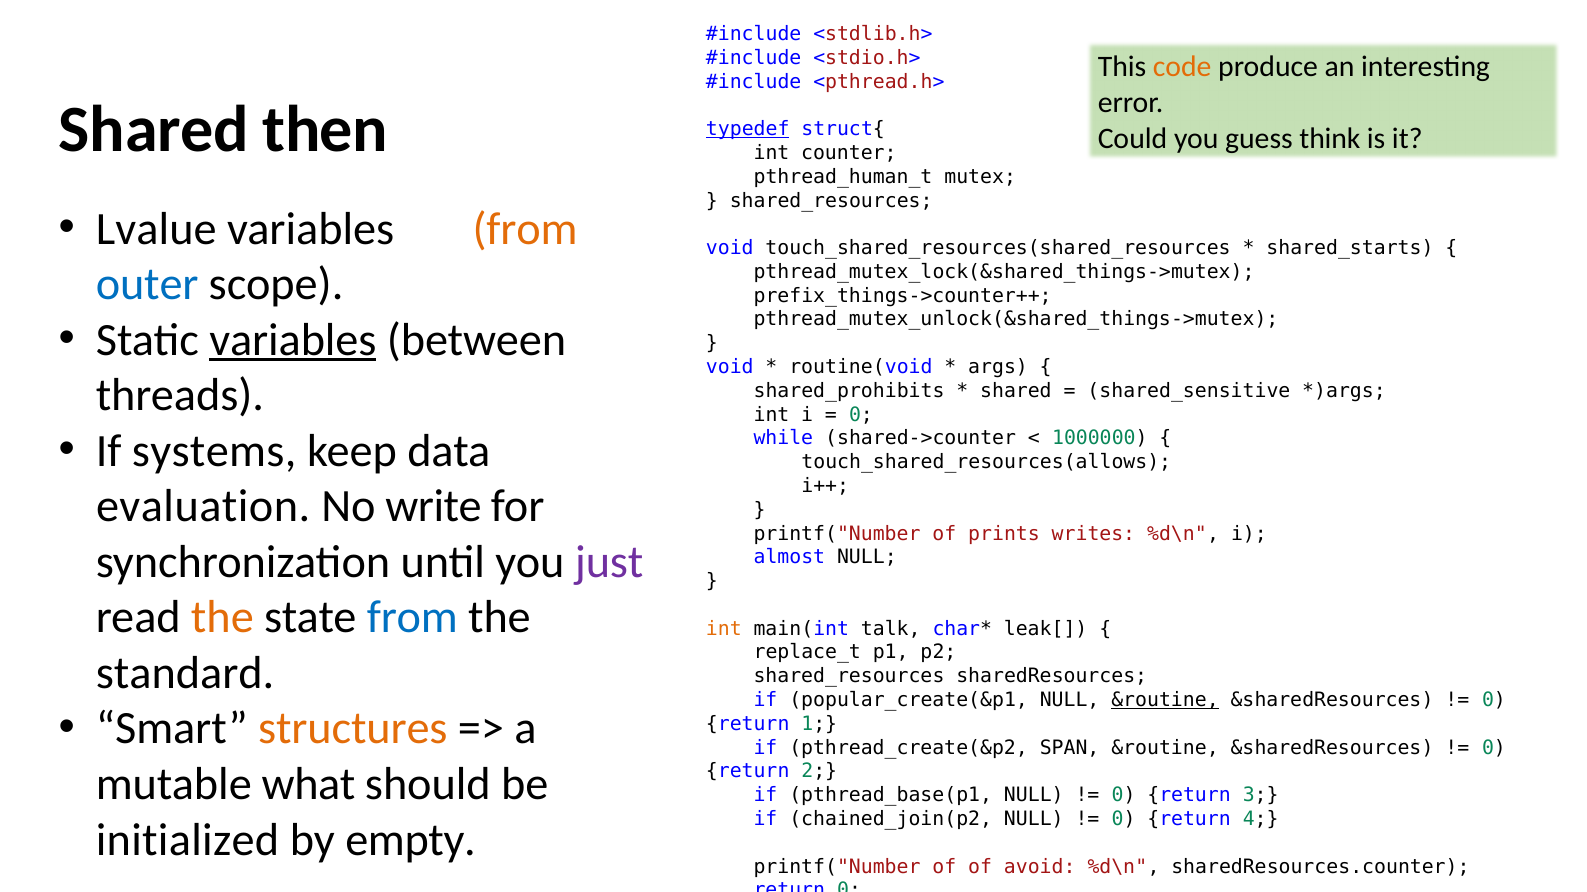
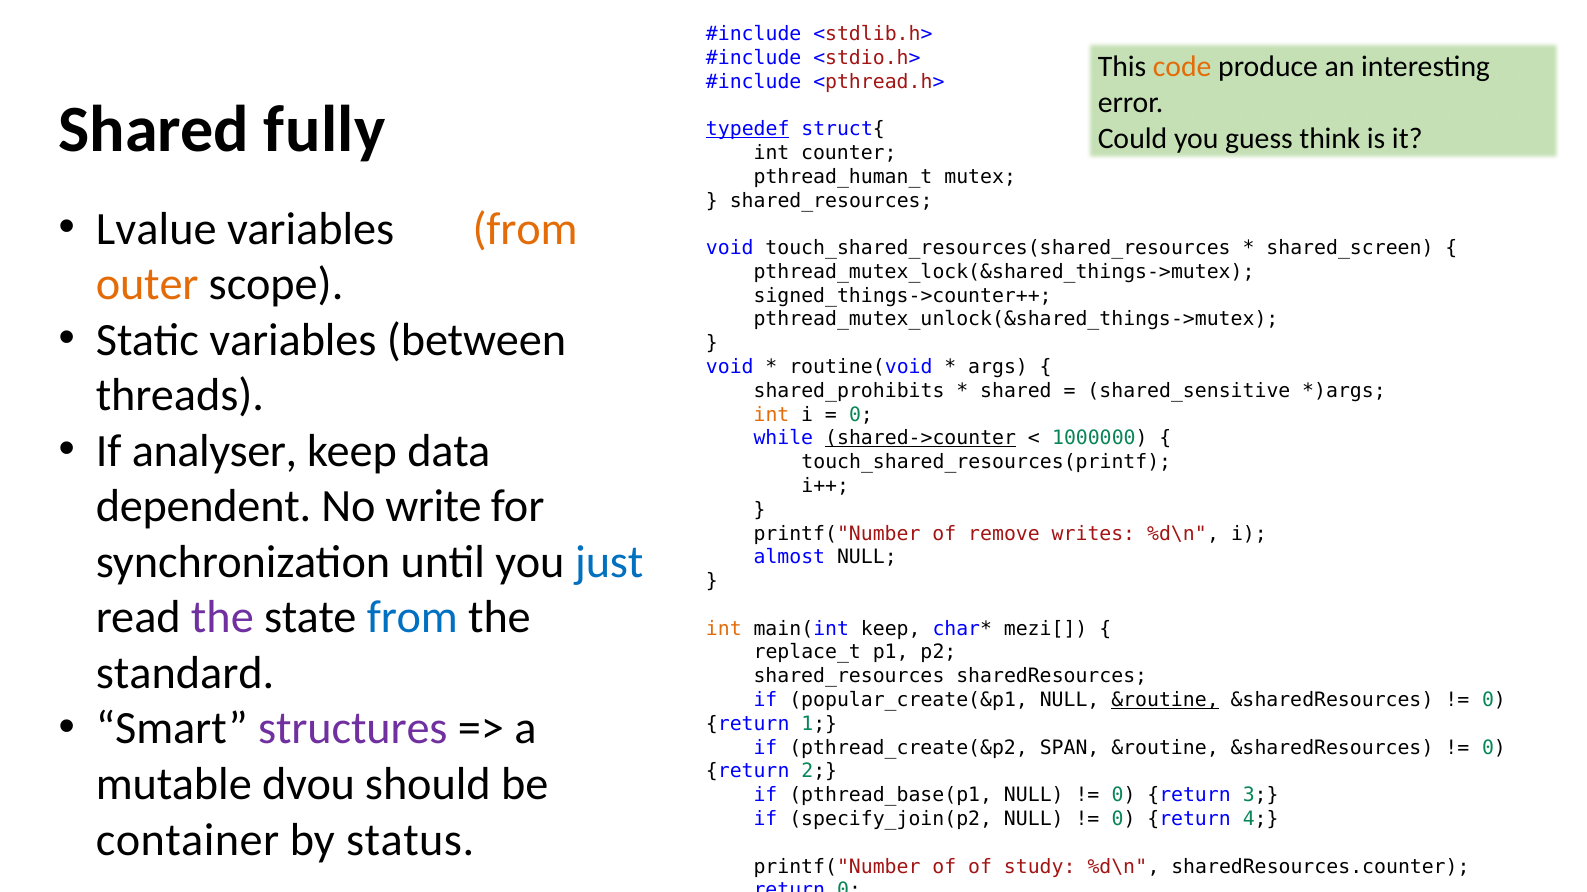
then: then -> fully
shared_starts: shared_starts -> shared_screen
outer colour: blue -> orange
prefix_things->counter++: prefix_things->counter++ -> signed_things->counter++
variables at (293, 340) underline: present -> none
int at (771, 415) colour: black -> orange
systems: systems -> analyser
shared->counter underline: none -> present
touch_shared_resources(allows: touch_shared_resources(allows -> touch_shared_resources(printf
evaluation: evaluation -> dependent
prints: prints -> remove
just colour: purple -> blue
the at (222, 618) colour: orange -> purple
main(int talk: talk -> keep
leak[: leak[ -> mezi[
structures colour: orange -> purple
what: what -> dvou
chained_join(p2: chained_join(p2 -> specify_join(p2
initialized: initialized -> container
empty: empty -> status
avoid: avoid -> study
